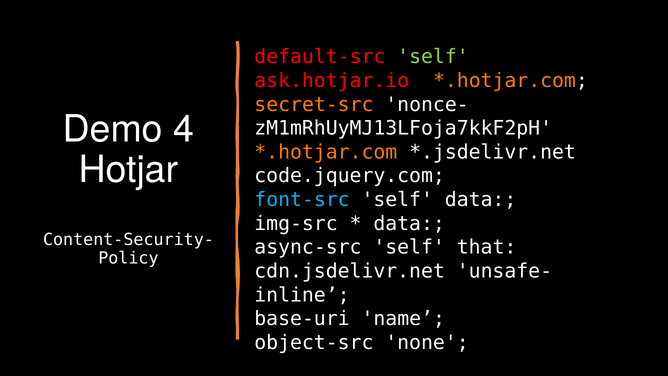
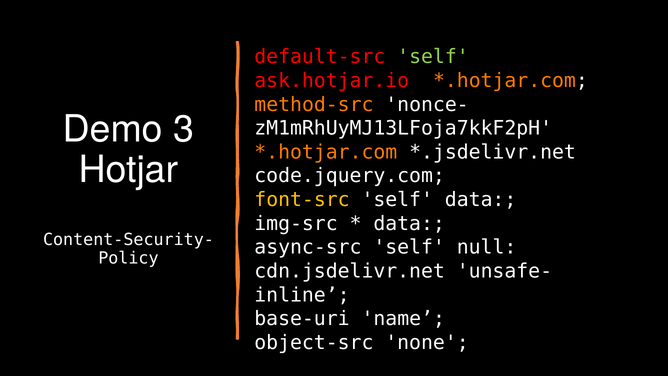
secret-src: secret-src -> method-src
4: 4 -> 3
font-src colour: light blue -> yellow
that: that -> null
